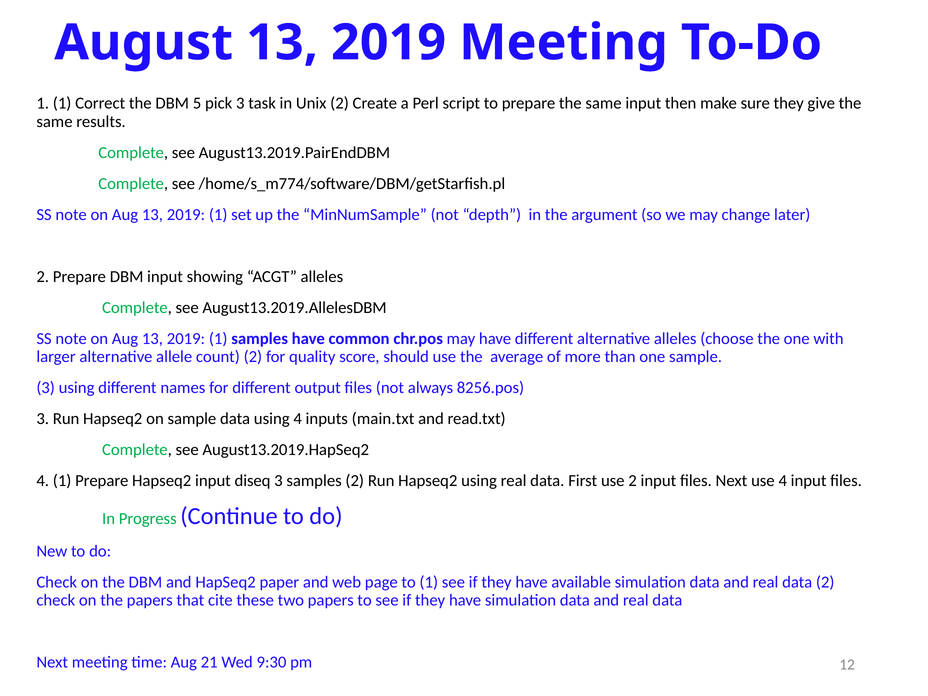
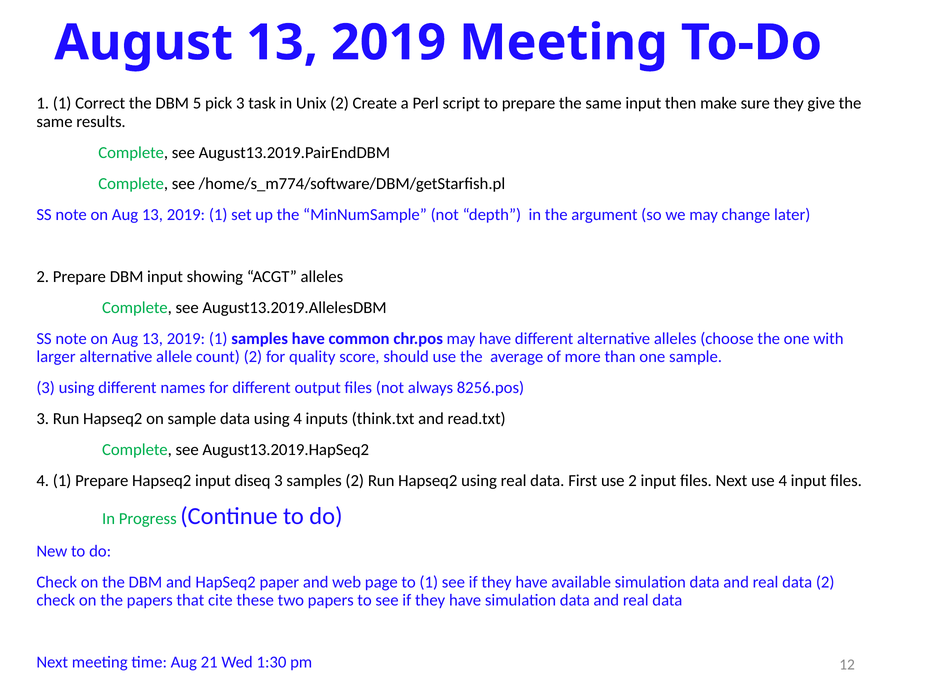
main.txt: main.txt -> think.txt
9:30: 9:30 -> 1:30
